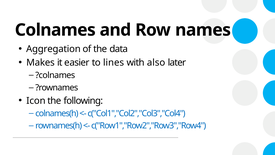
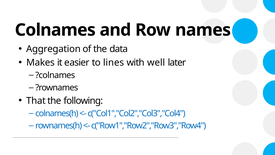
also: also -> well
Icon: Icon -> That
